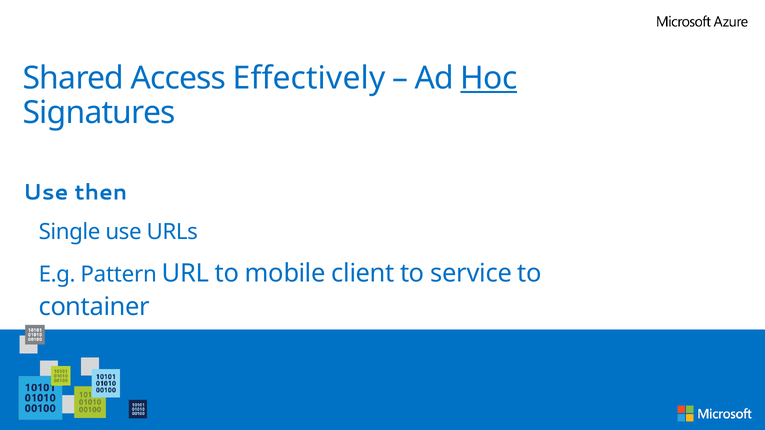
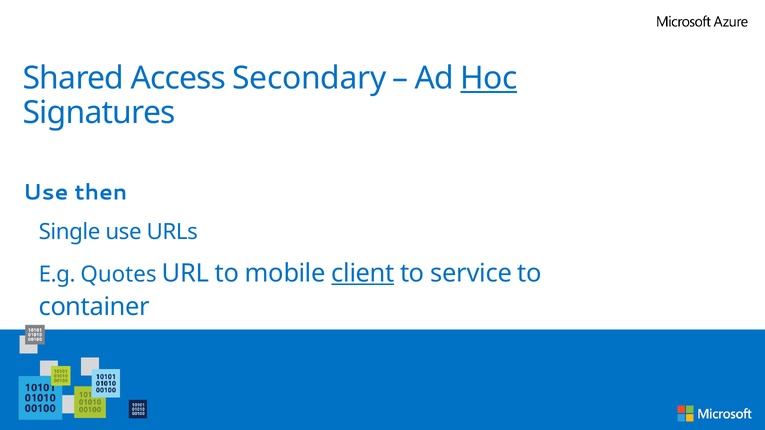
Effectively: Effectively -> Secondary
Pattern: Pattern -> Quotes
client underline: none -> present
